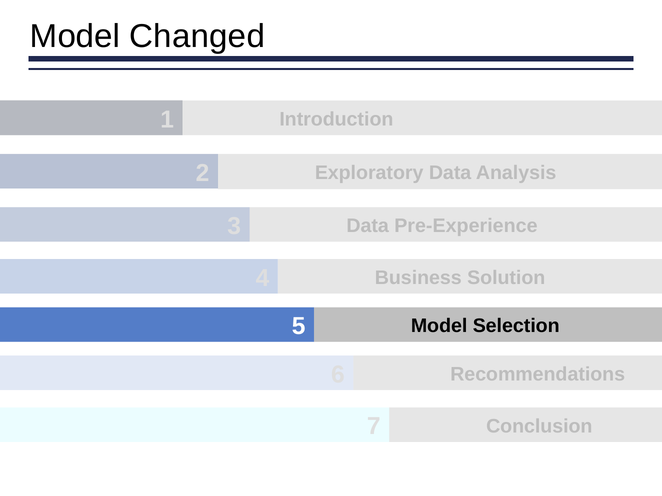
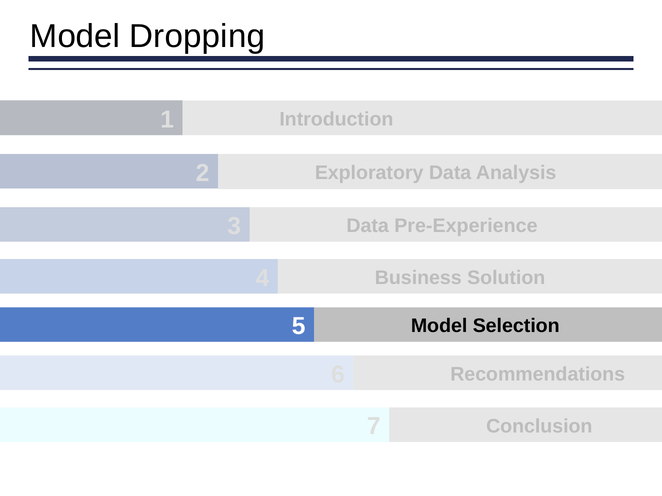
Changed: Changed -> Dropping
